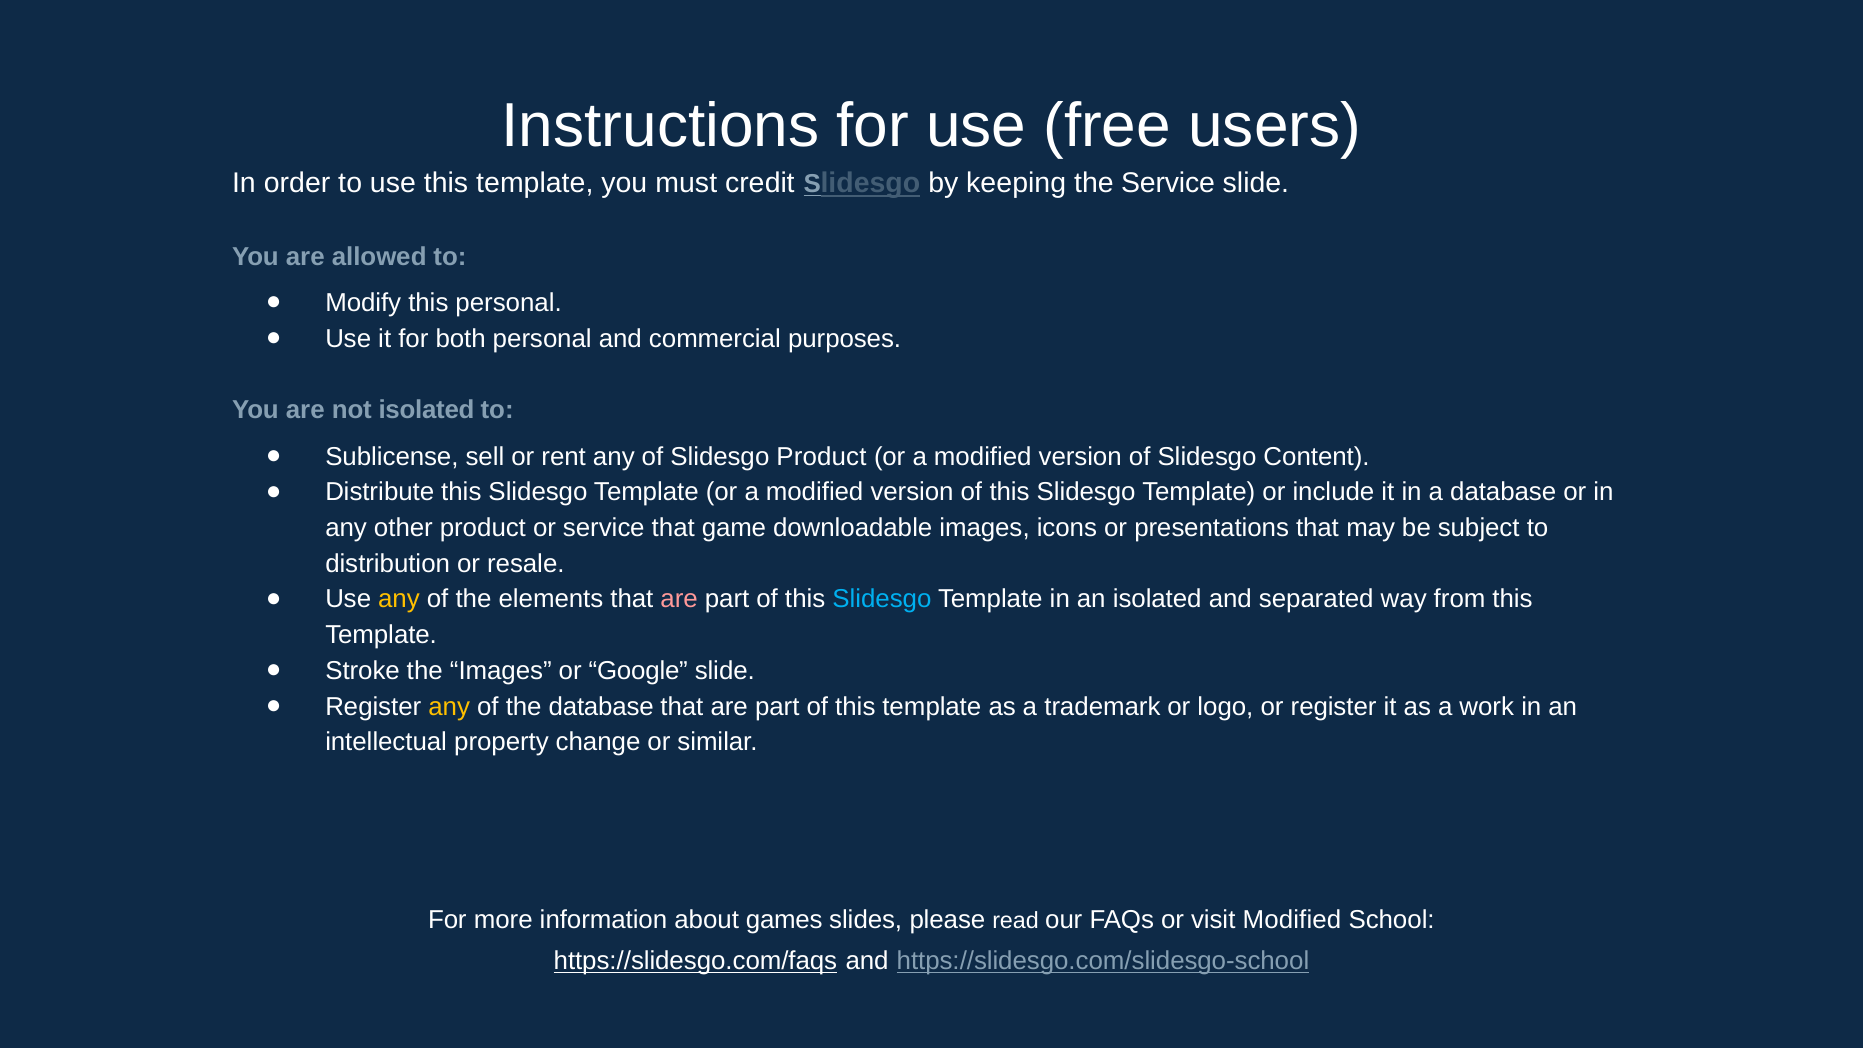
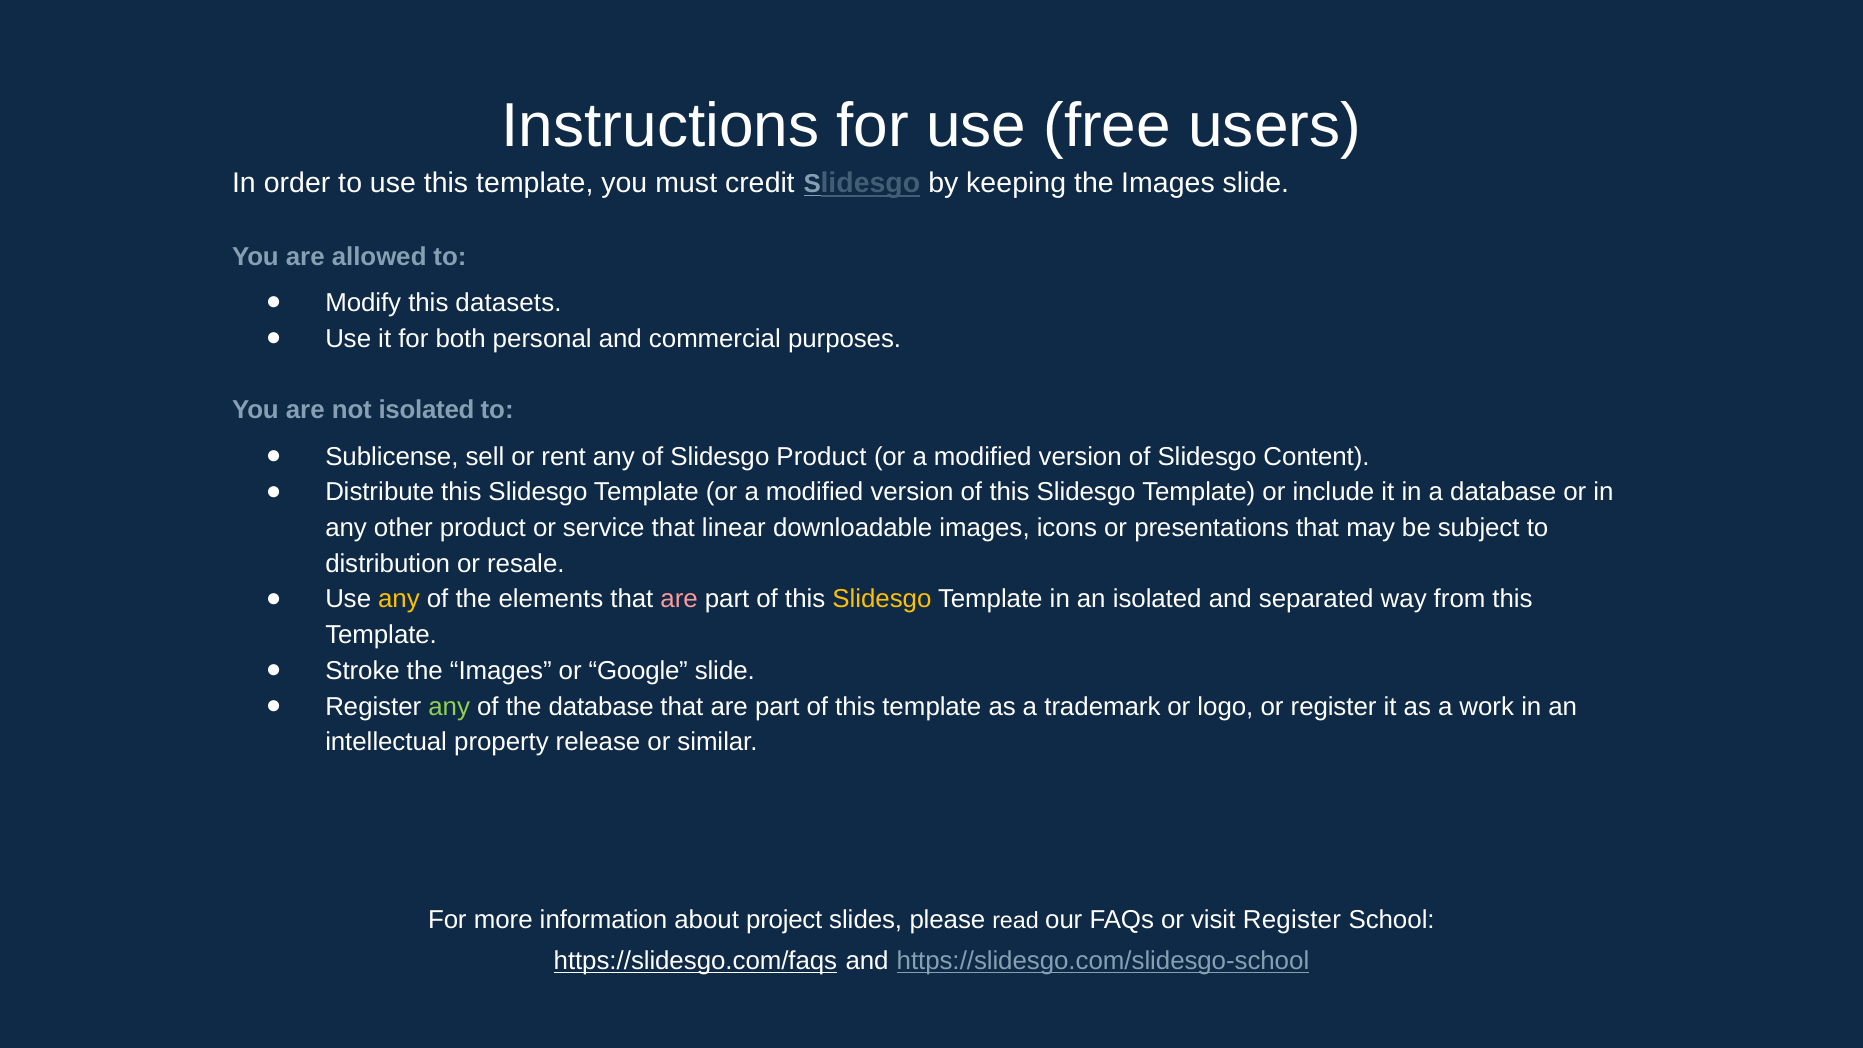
keeping the Service: Service -> Images
this personal: personal -> datasets
game: game -> linear
Slidesgo at (882, 599) colour: light blue -> yellow
any at (449, 707) colour: yellow -> light green
change: change -> release
games: games -> project
visit Modified: Modified -> Register
